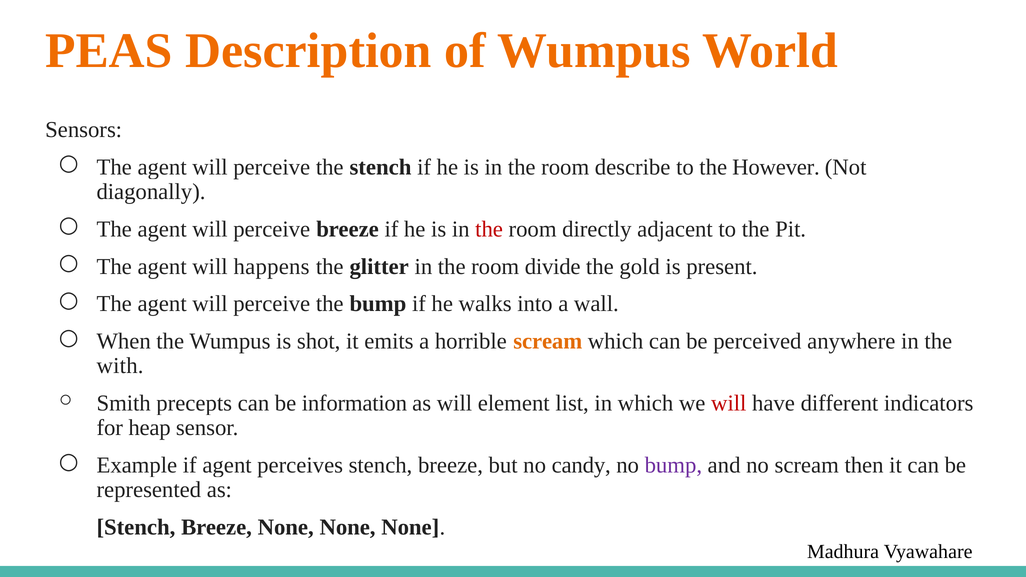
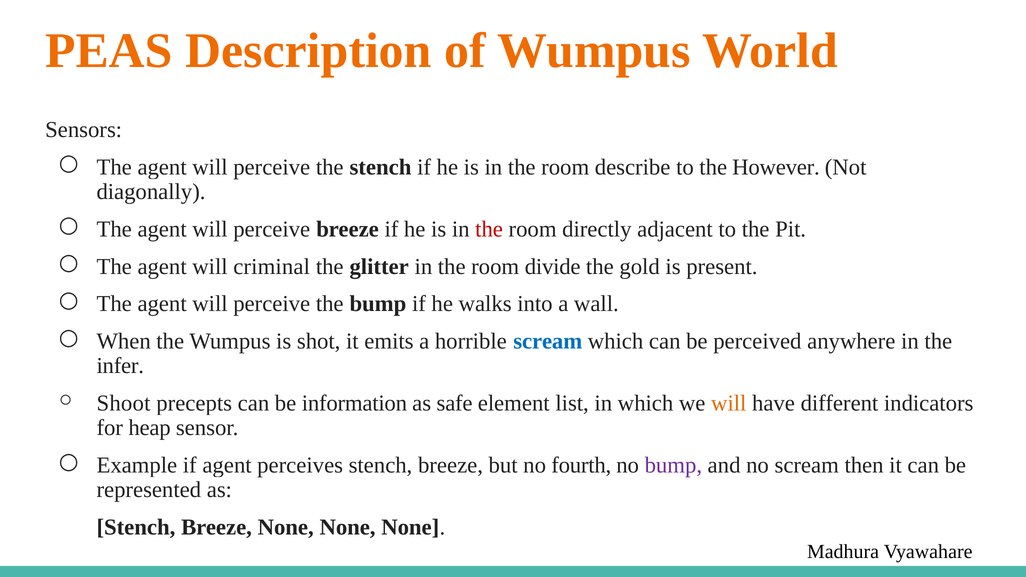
happens: happens -> criminal
scream at (548, 341) colour: orange -> blue
with: with -> infer
Smith: Smith -> Shoot
as will: will -> safe
will at (729, 403) colour: red -> orange
candy: candy -> fourth
